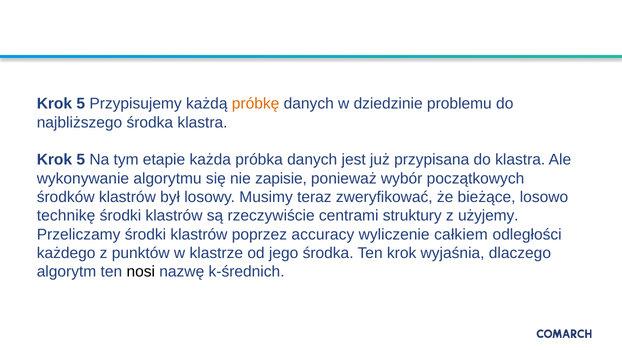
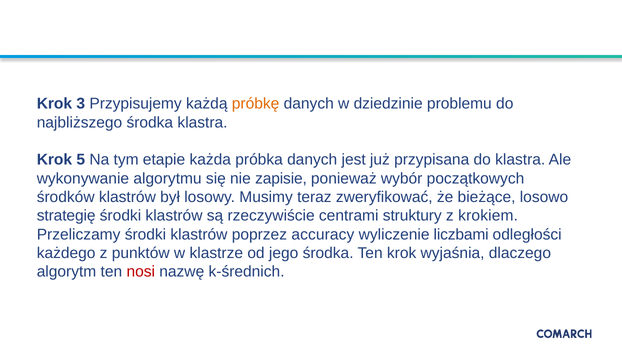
5 at (81, 104): 5 -> 3
technikę: technikę -> strategię
użyjemy: użyjemy -> krokiem
całkiem: całkiem -> liczbami
nosi colour: black -> red
